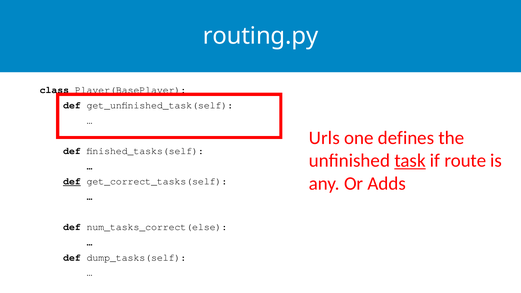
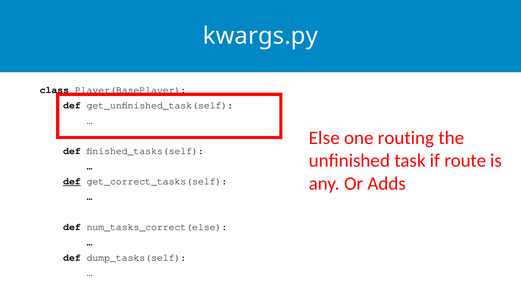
routing.py: routing.py -> kwargs.py
Urls: Urls -> Else
defines: defines -> routing
task underline: present -> none
